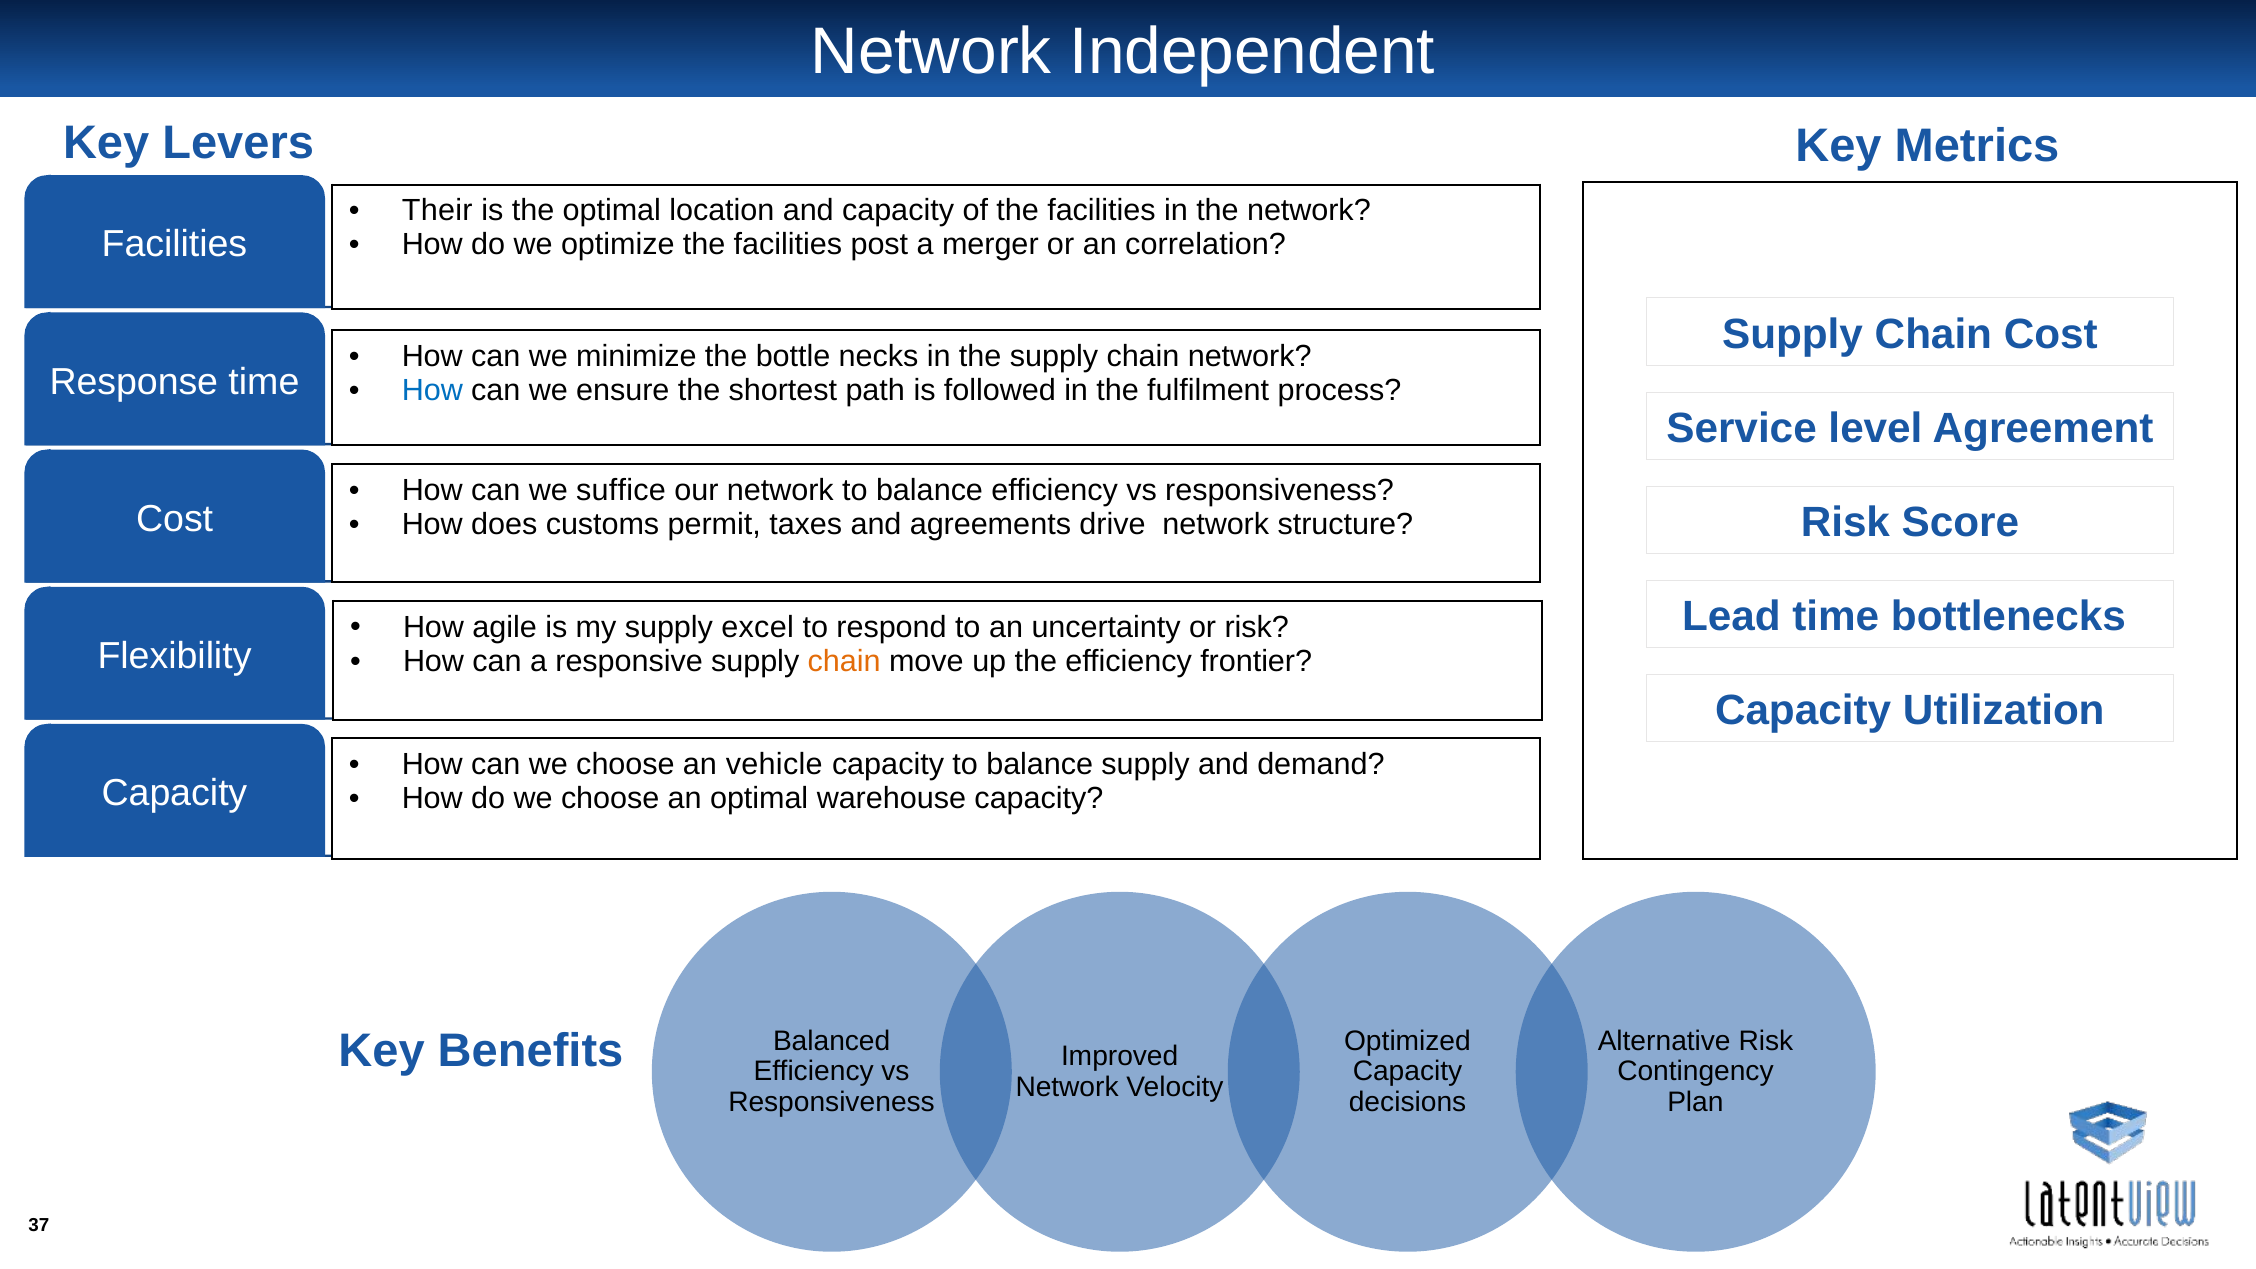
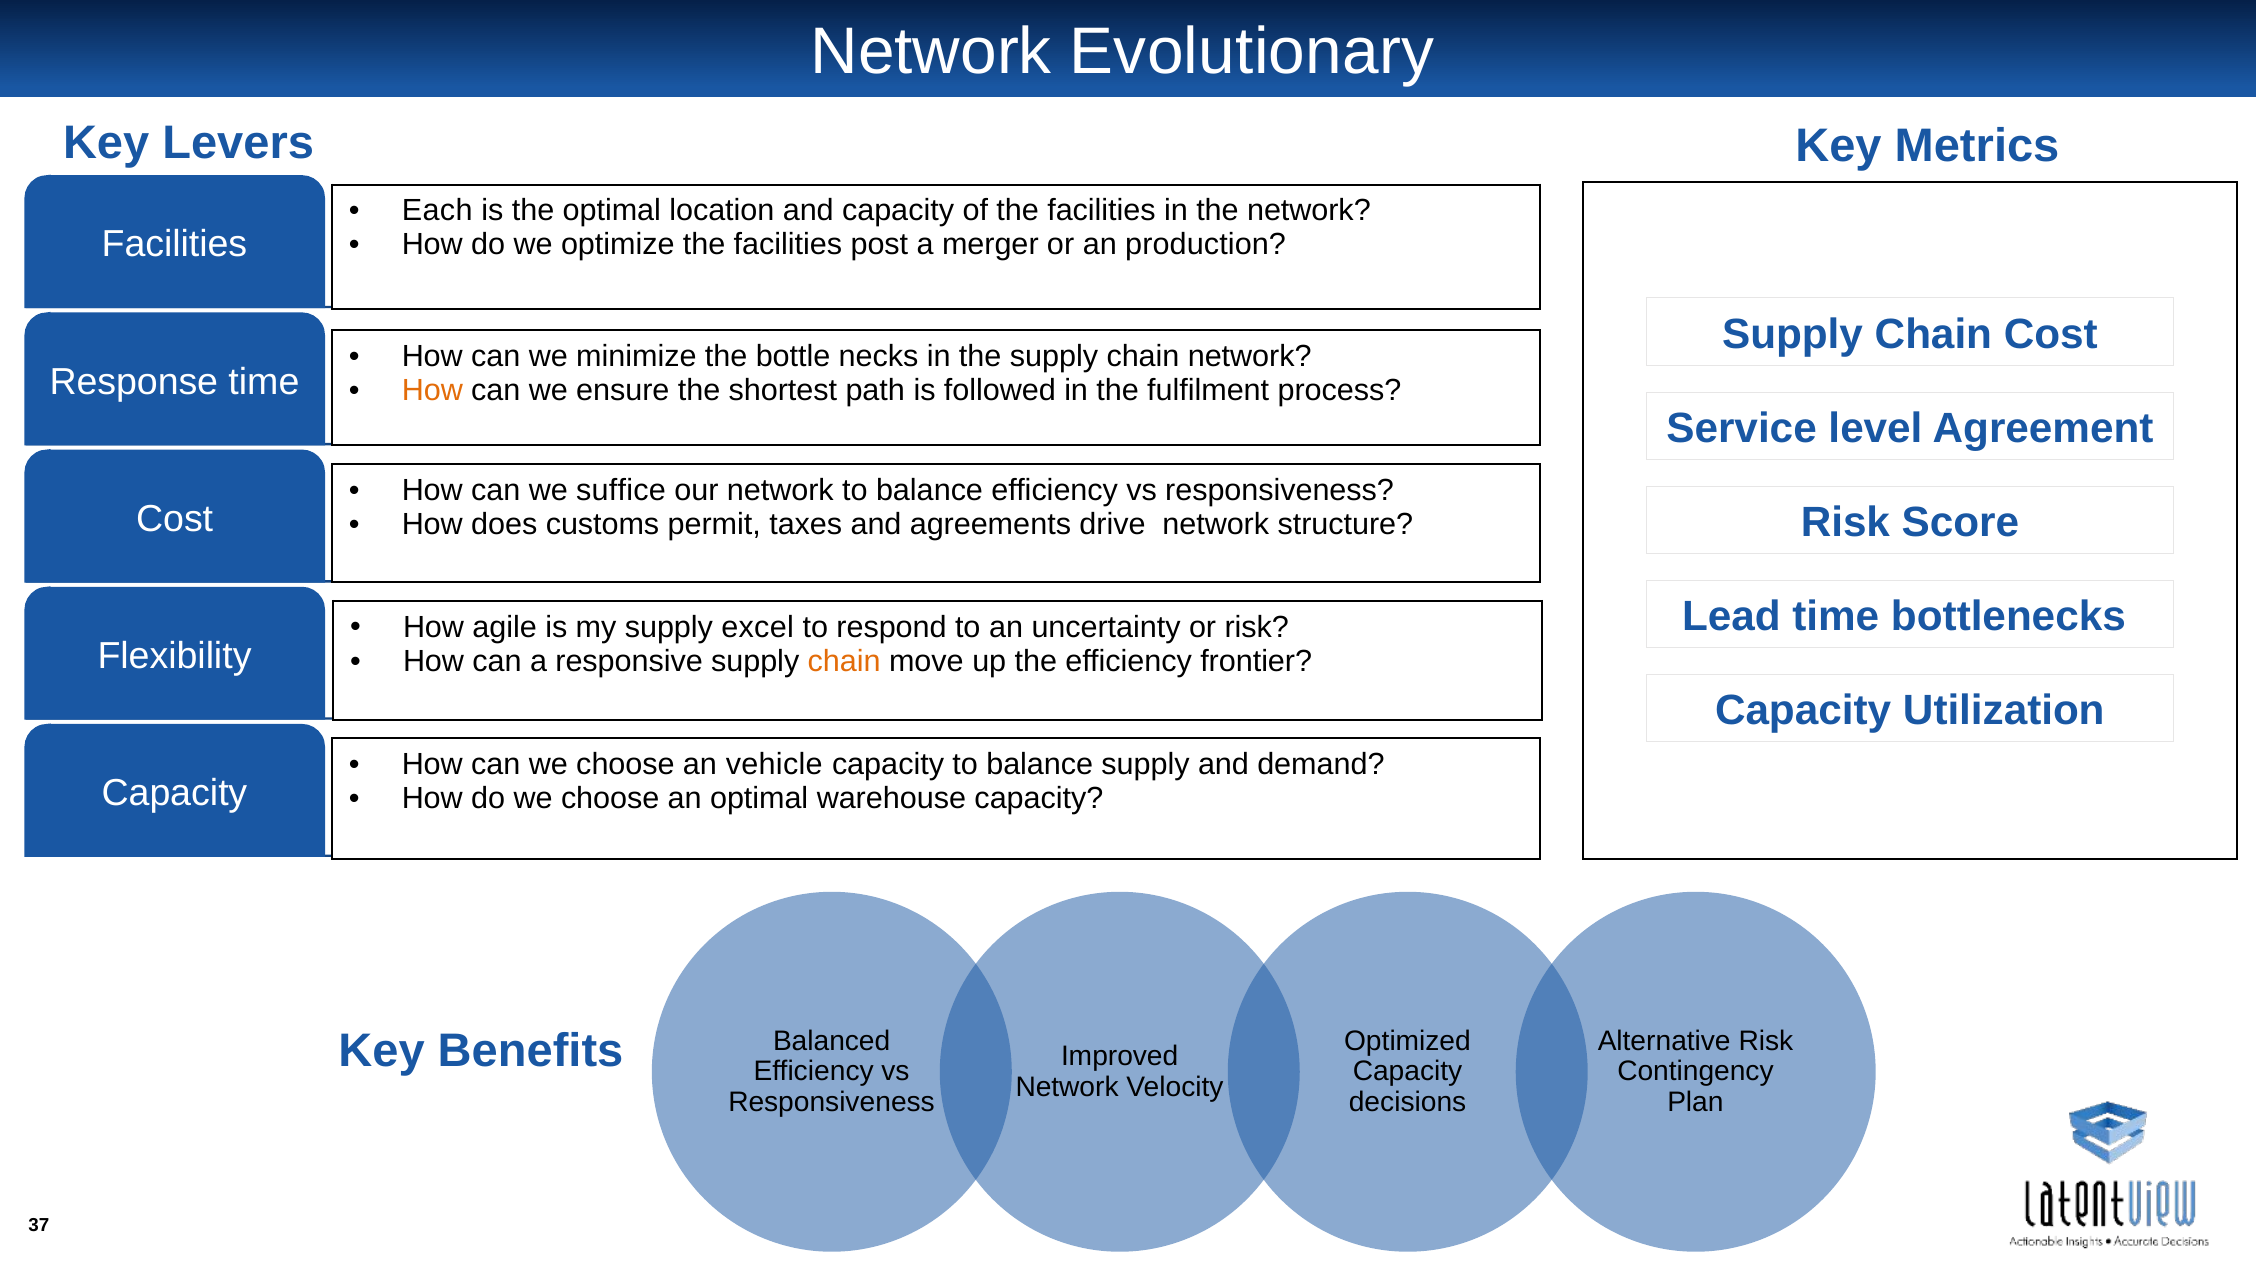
Independent: Independent -> Evolutionary
Their: Their -> Each
correlation: correlation -> production
How at (432, 390) colour: blue -> orange
